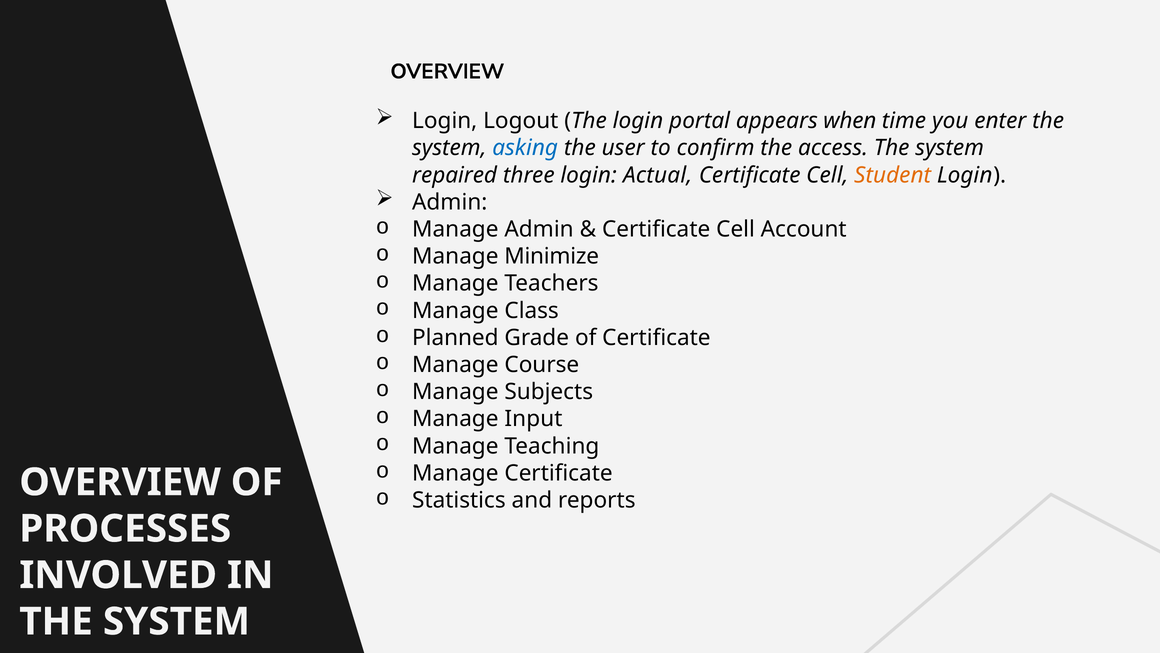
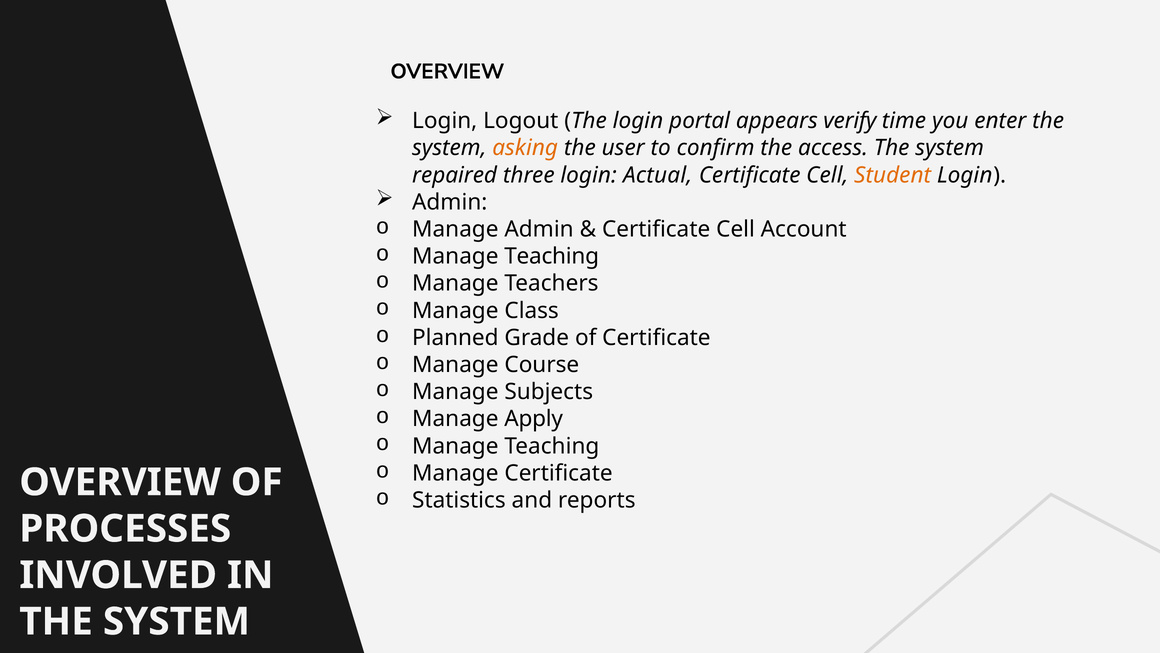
when: when -> verify
asking colour: blue -> orange
Minimize at (552, 256): Minimize -> Teaching
Input: Input -> Apply
